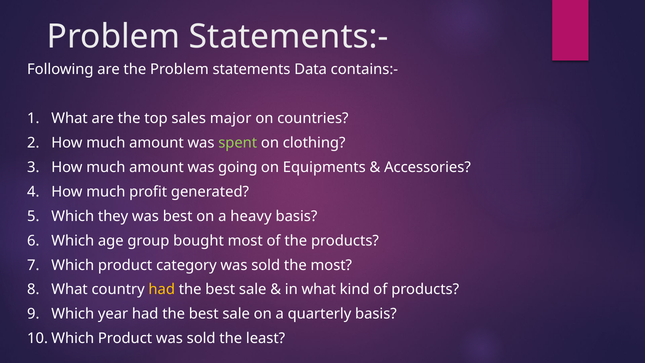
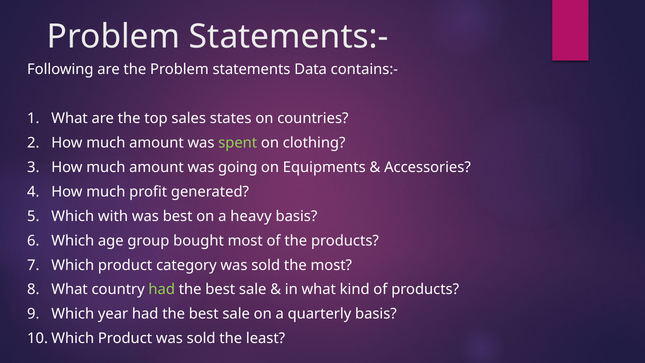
major: major -> states
they: they -> with
had at (162, 289) colour: yellow -> light green
